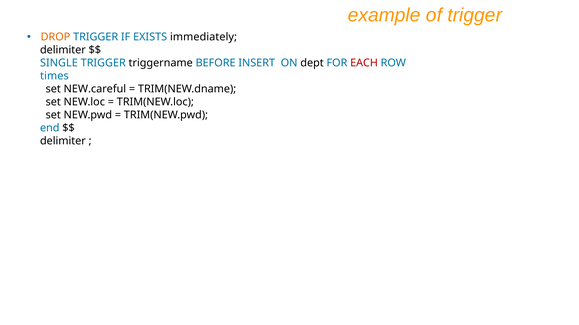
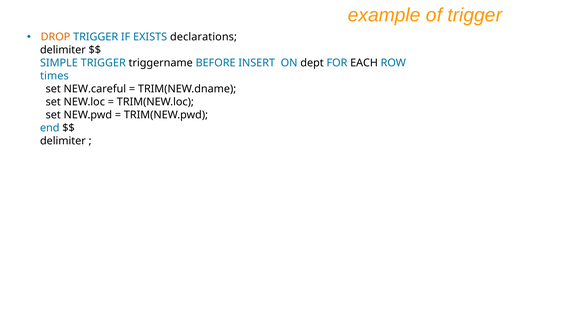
immediately: immediately -> declarations
SINGLE: SINGLE -> SIMPLE
EACH colour: red -> black
